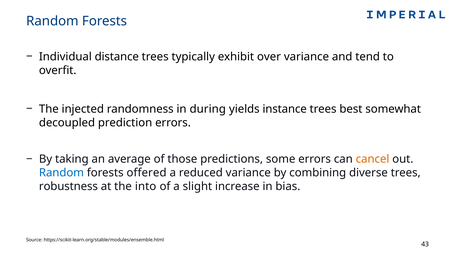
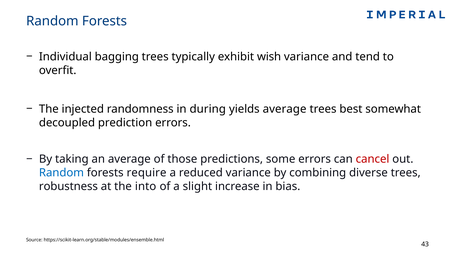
distance: distance -> bagging
over: over -> wish
yields instance: instance -> average
cancel colour: orange -> red
offered: offered -> require
